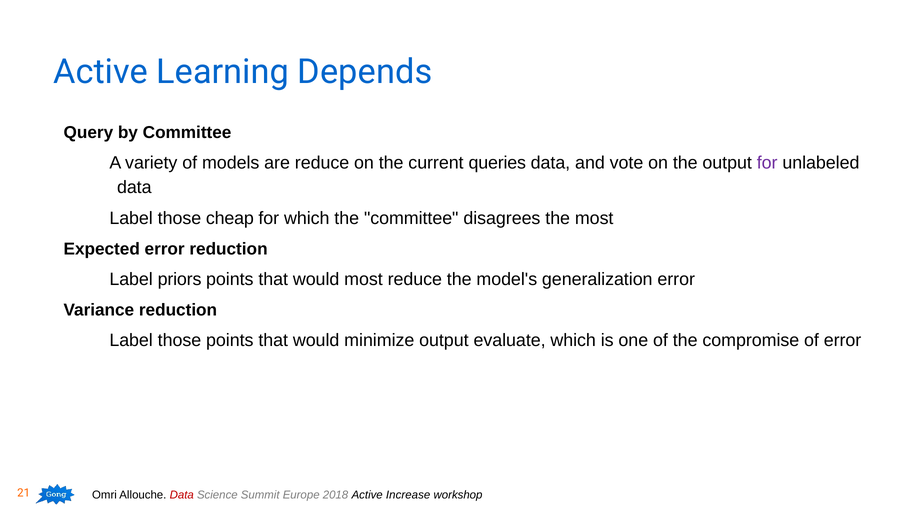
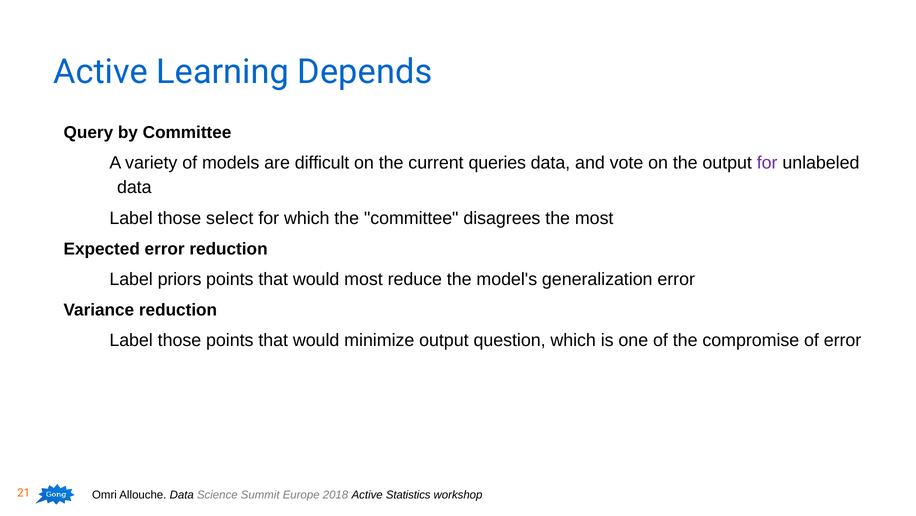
are reduce: reduce -> difficult
cheap: cheap -> select
evaluate: evaluate -> question
Data at (182, 494) colour: red -> black
Increase: Increase -> Statistics
